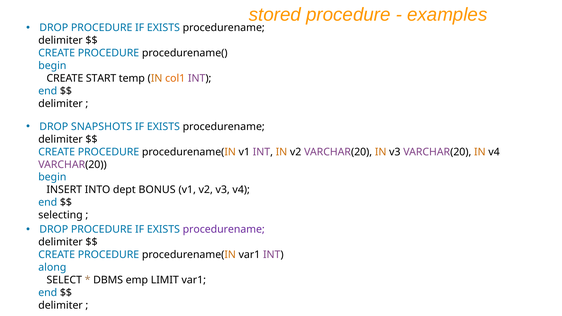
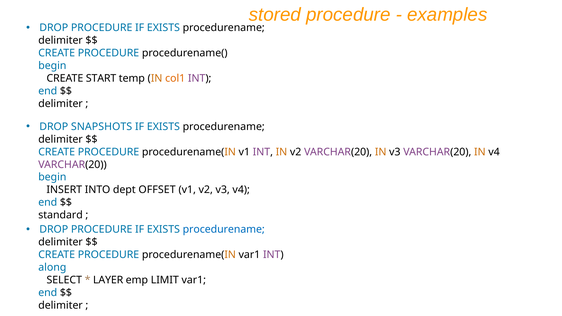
BONUS: BONUS -> OFFSET
selecting: selecting -> standard
procedurename at (224, 230) colour: purple -> blue
DBMS: DBMS -> LAYER
